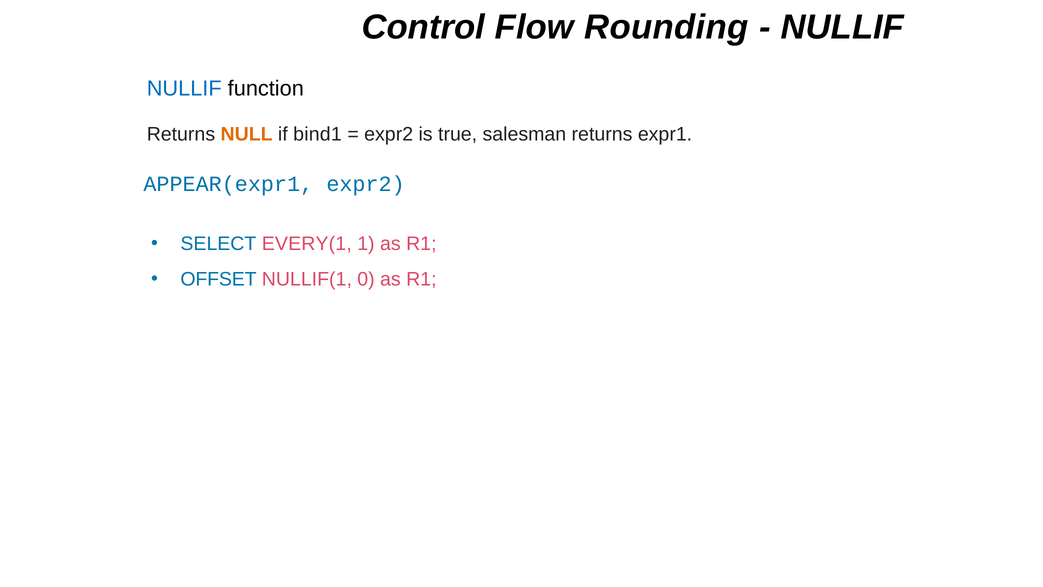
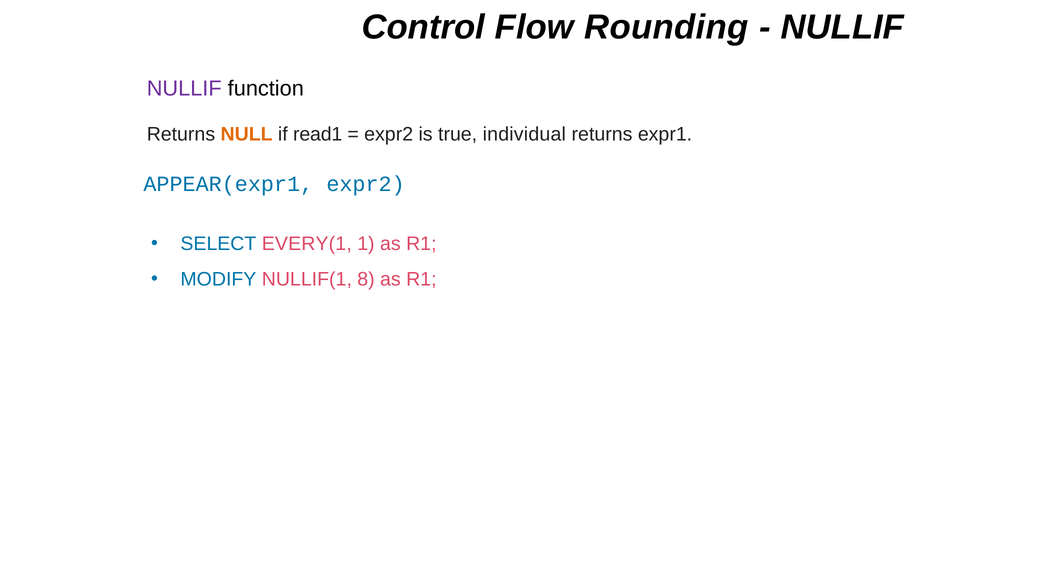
NULLIF at (184, 88) colour: blue -> purple
bind1: bind1 -> read1
salesman: salesman -> individual
OFFSET: OFFSET -> MODIFY
0: 0 -> 8
